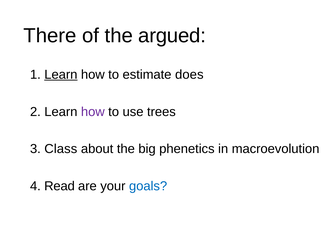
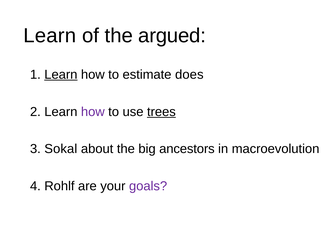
There at (50, 36): There -> Learn
trees underline: none -> present
Class: Class -> Sokal
phenetics: phenetics -> ancestors
Read: Read -> Rohlf
goals colour: blue -> purple
